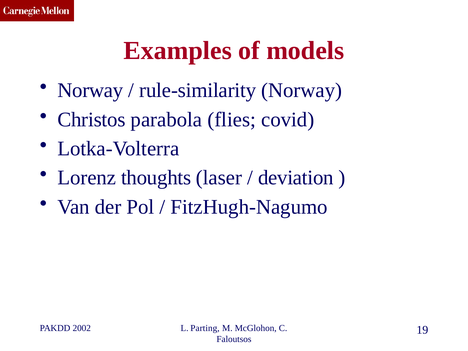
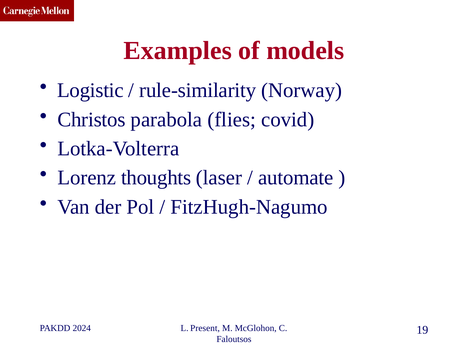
Norway at (90, 90): Norway -> Logistic
deviation: deviation -> automate
2002: 2002 -> 2024
Parting: Parting -> Present
